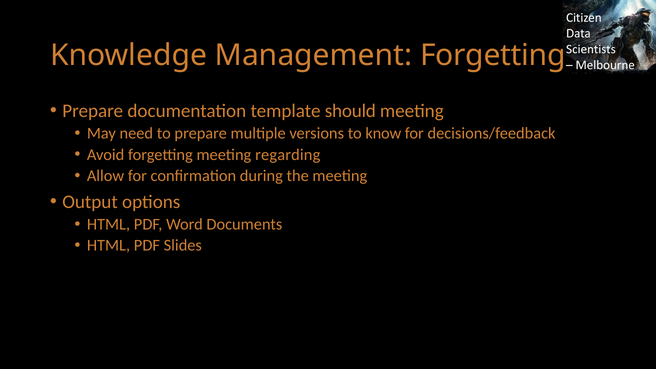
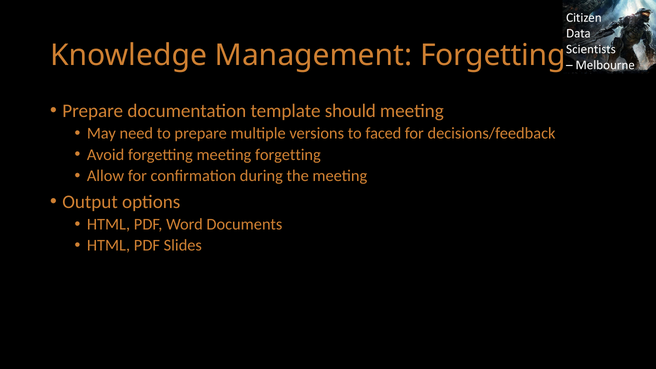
know: know -> faced
meeting regarding: regarding -> forgetting
